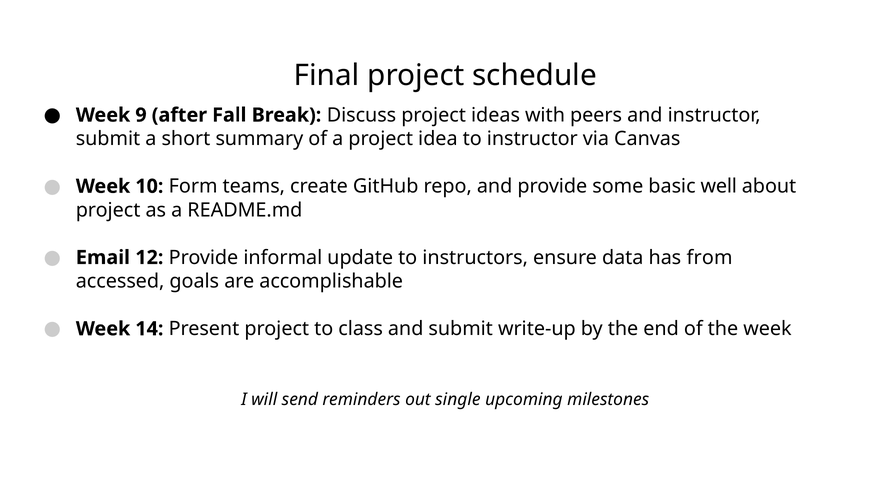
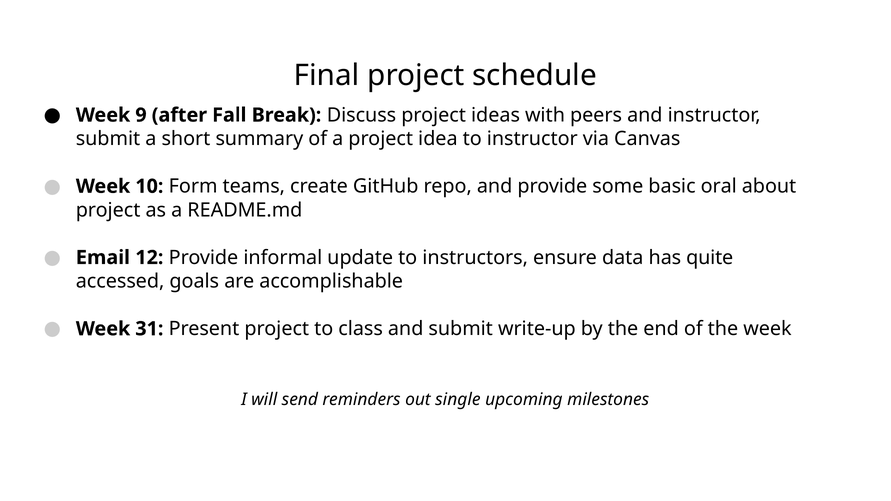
well: well -> oral
from: from -> quite
14: 14 -> 31
